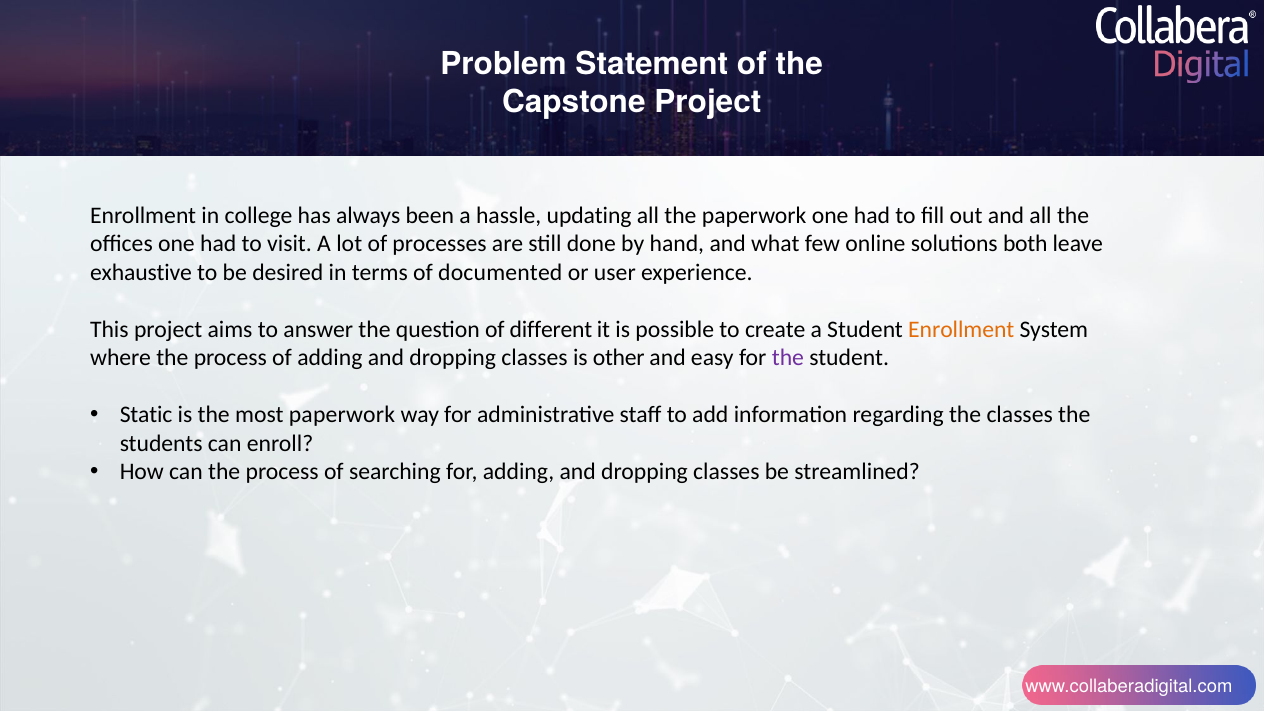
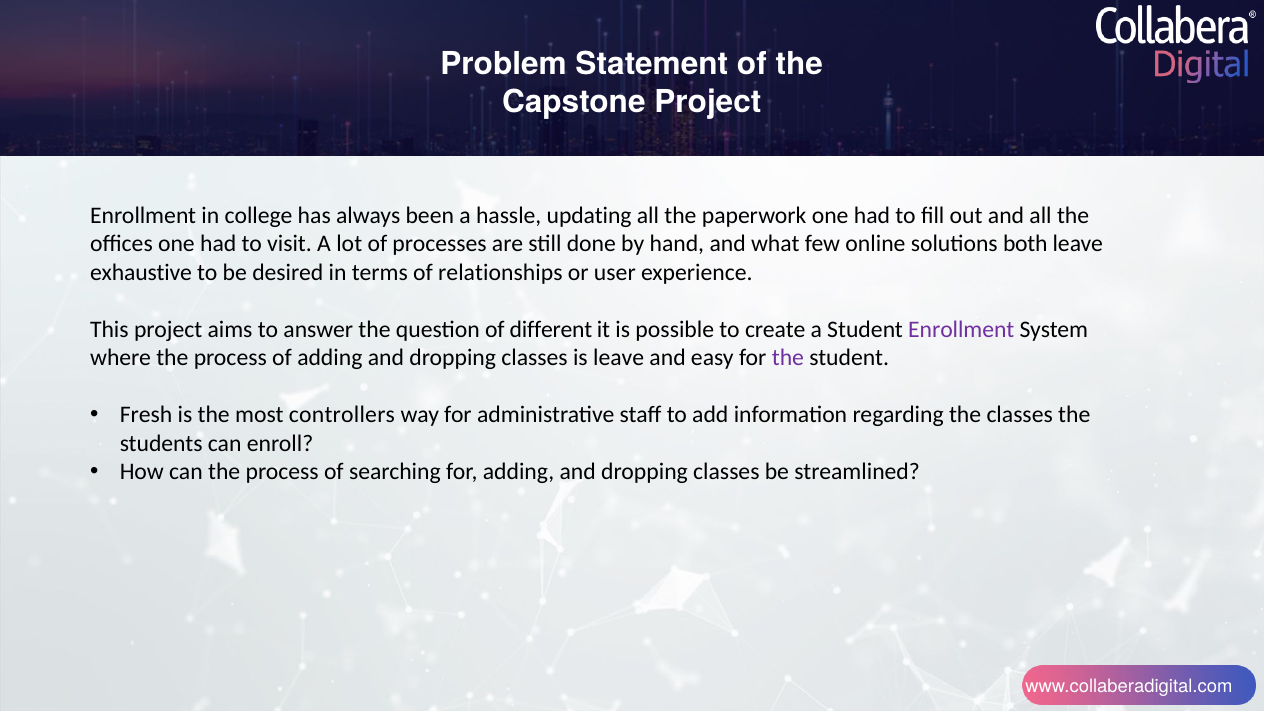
documented: documented -> relationships
Enrollment at (961, 329) colour: orange -> purple
is other: other -> leave
Static: Static -> Fresh
most paperwork: paperwork -> controllers
